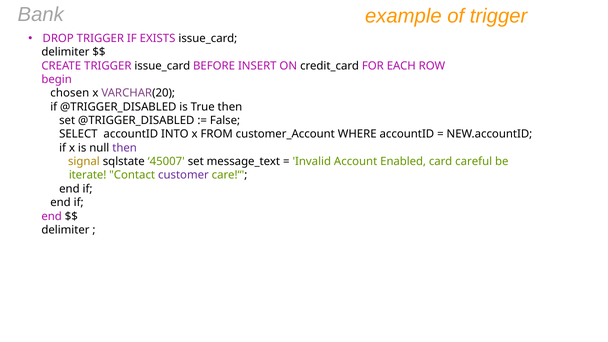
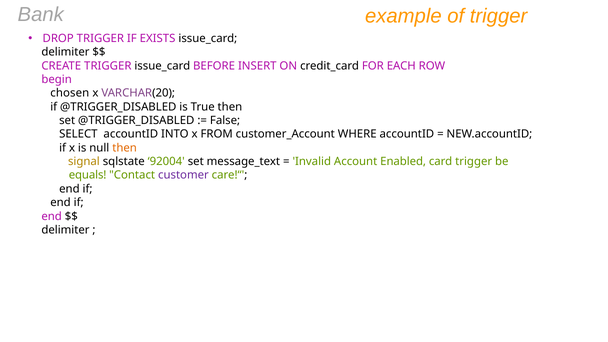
then at (125, 148) colour: purple -> orange
45007: 45007 -> 92004
card careful: careful -> trigger
iterate: iterate -> equals
